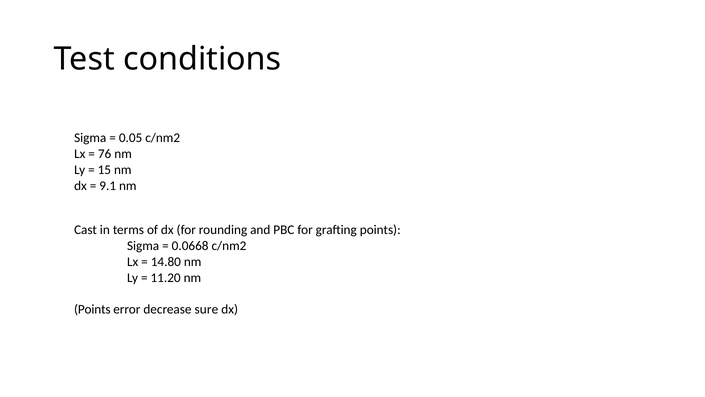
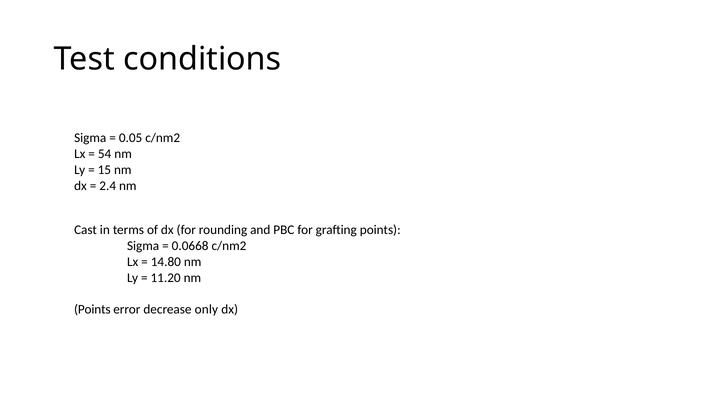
76: 76 -> 54
9.1: 9.1 -> 2.4
sure: sure -> only
